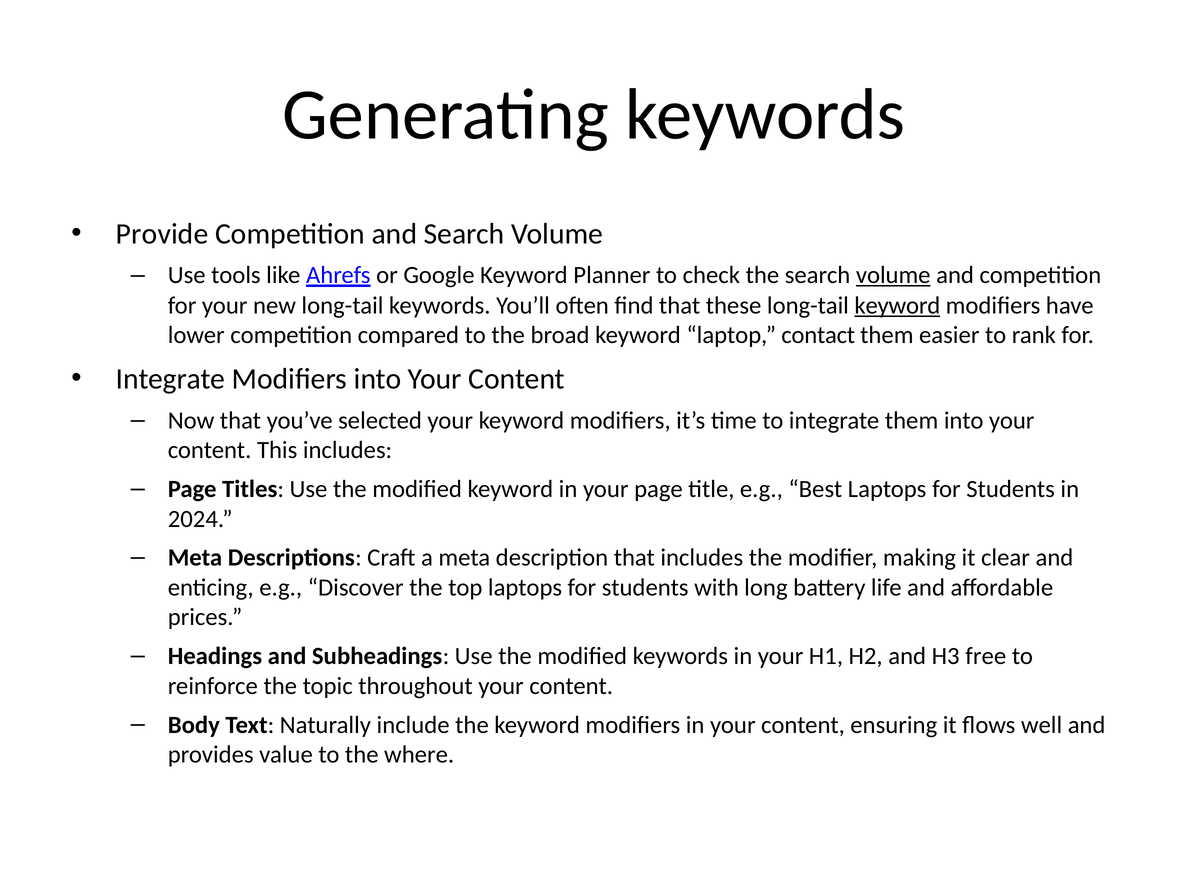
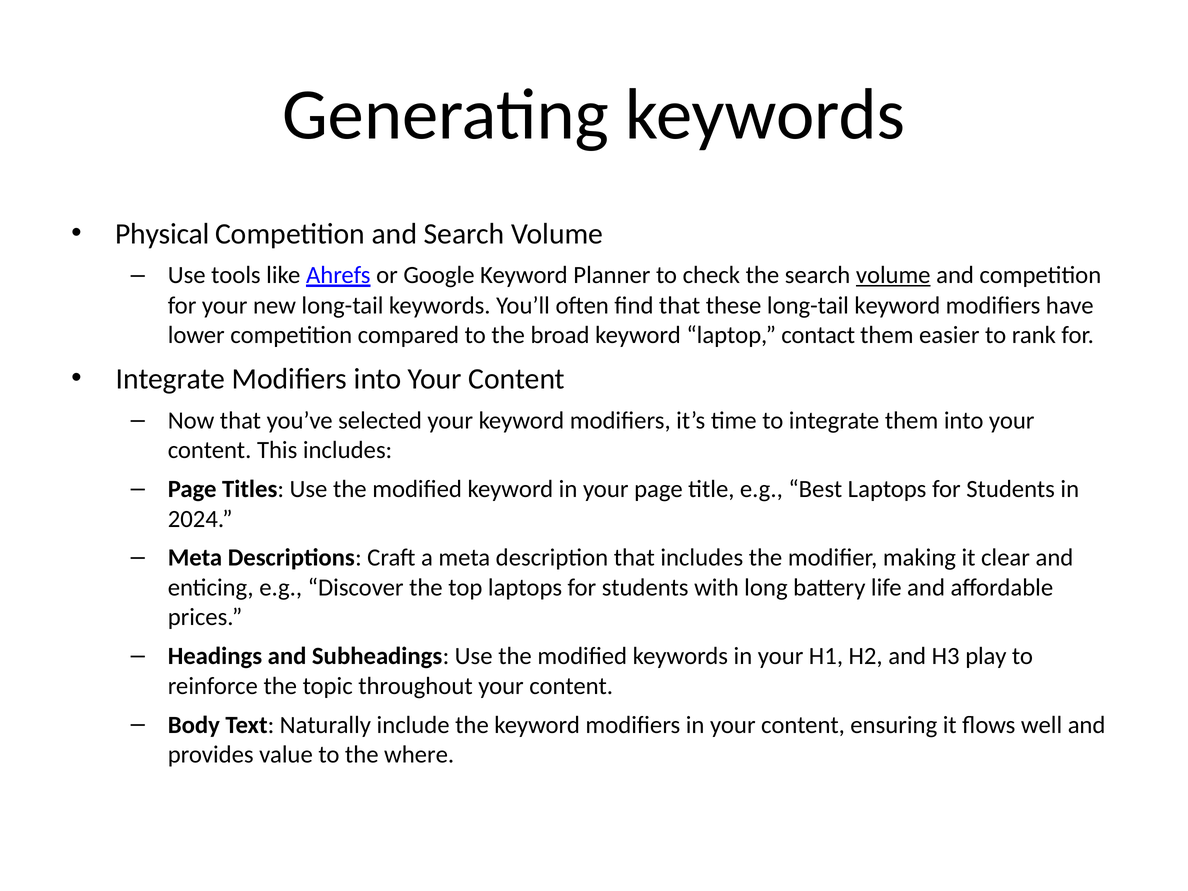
Provide: Provide -> Physical
keyword at (897, 306) underline: present -> none
free: free -> play
